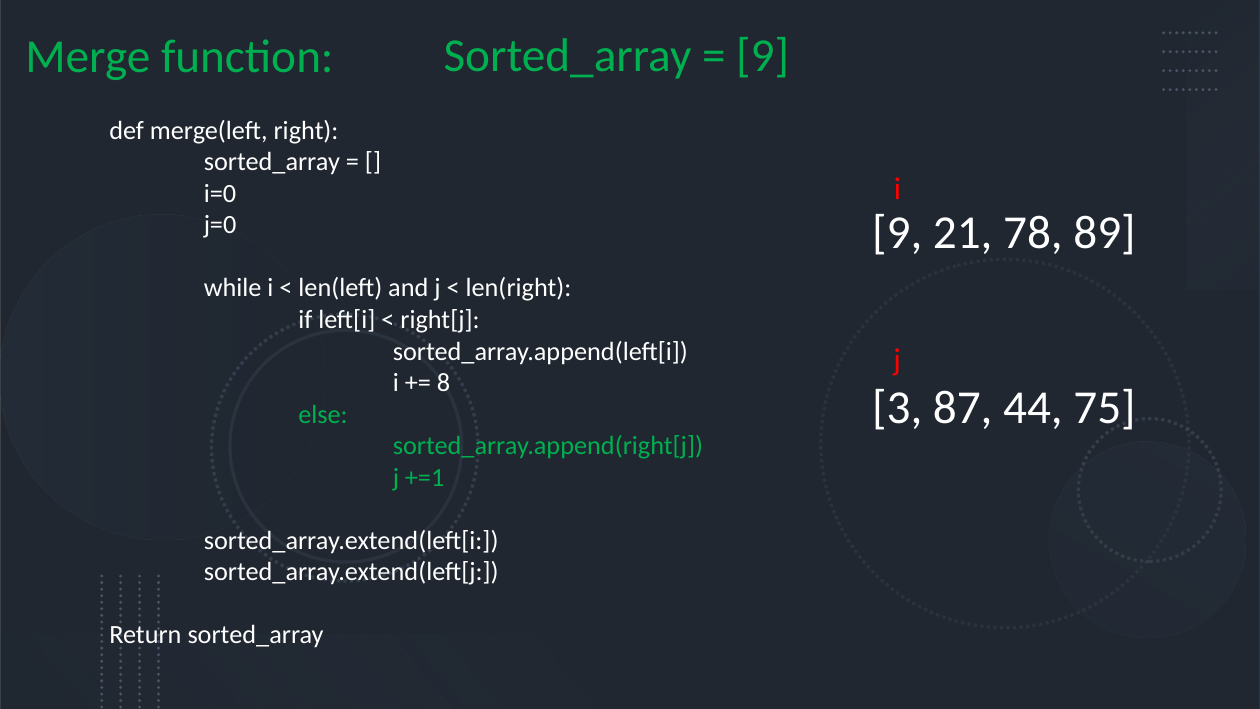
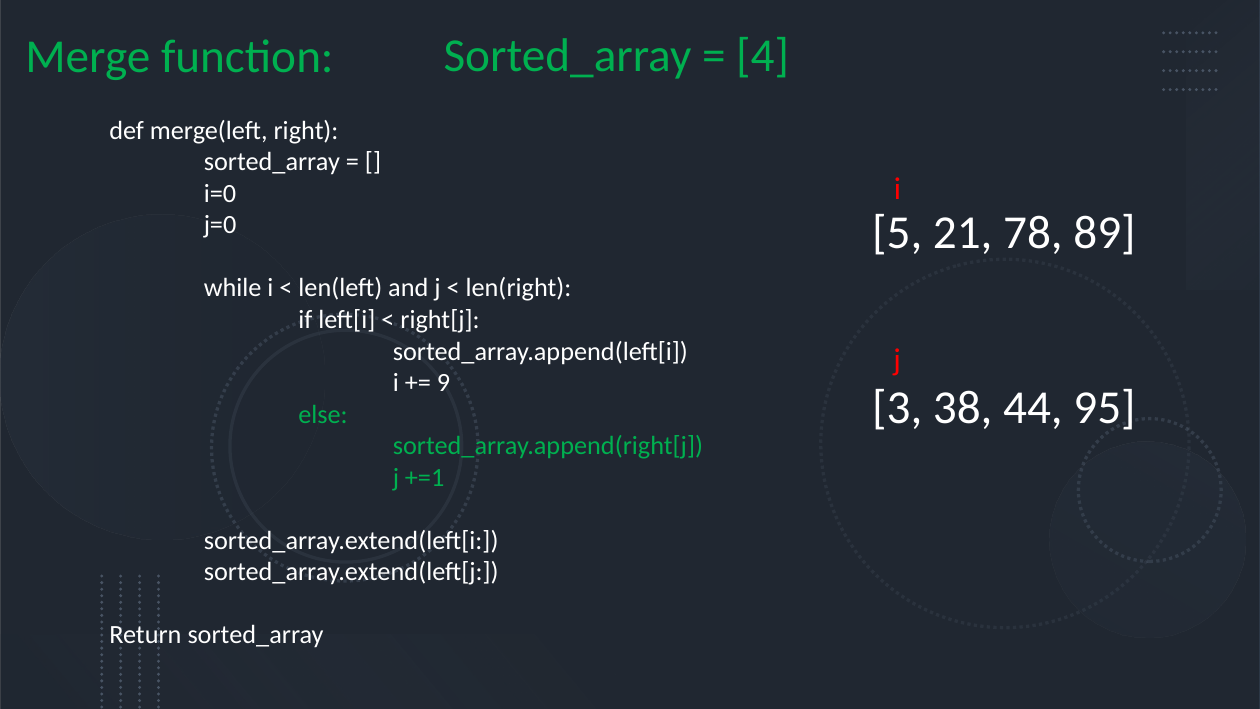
9 at (763, 56): 9 -> 4
9 at (897, 233): 9 -> 5
8: 8 -> 9
87: 87 -> 38
75: 75 -> 95
